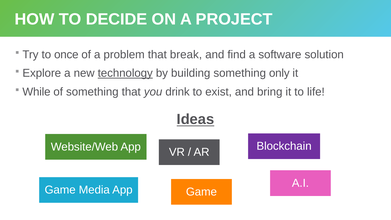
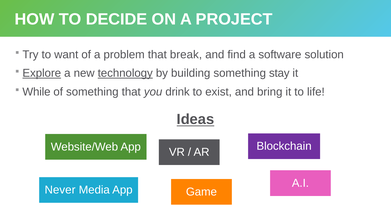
once: once -> want
Explore underline: none -> present
only: only -> stay
Game at (60, 190): Game -> Never
